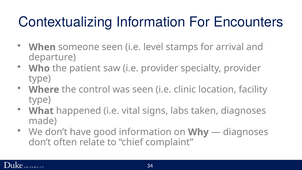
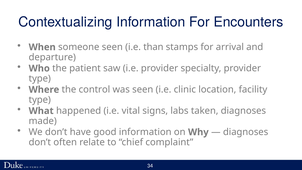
level: level -> than
